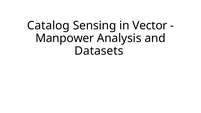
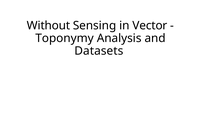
Catalog: Catalog -> Without
Manpower: Manpower -> Toponymy
